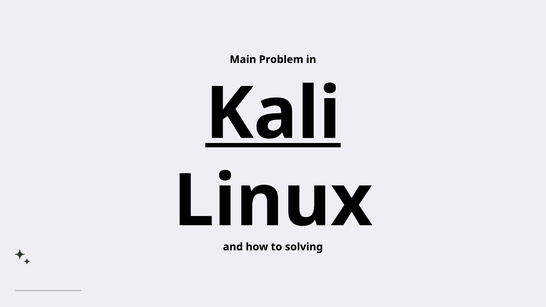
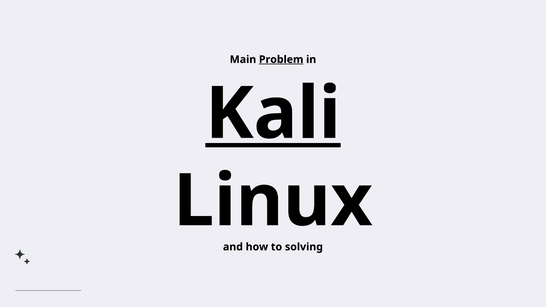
Problem underline: none -> present
